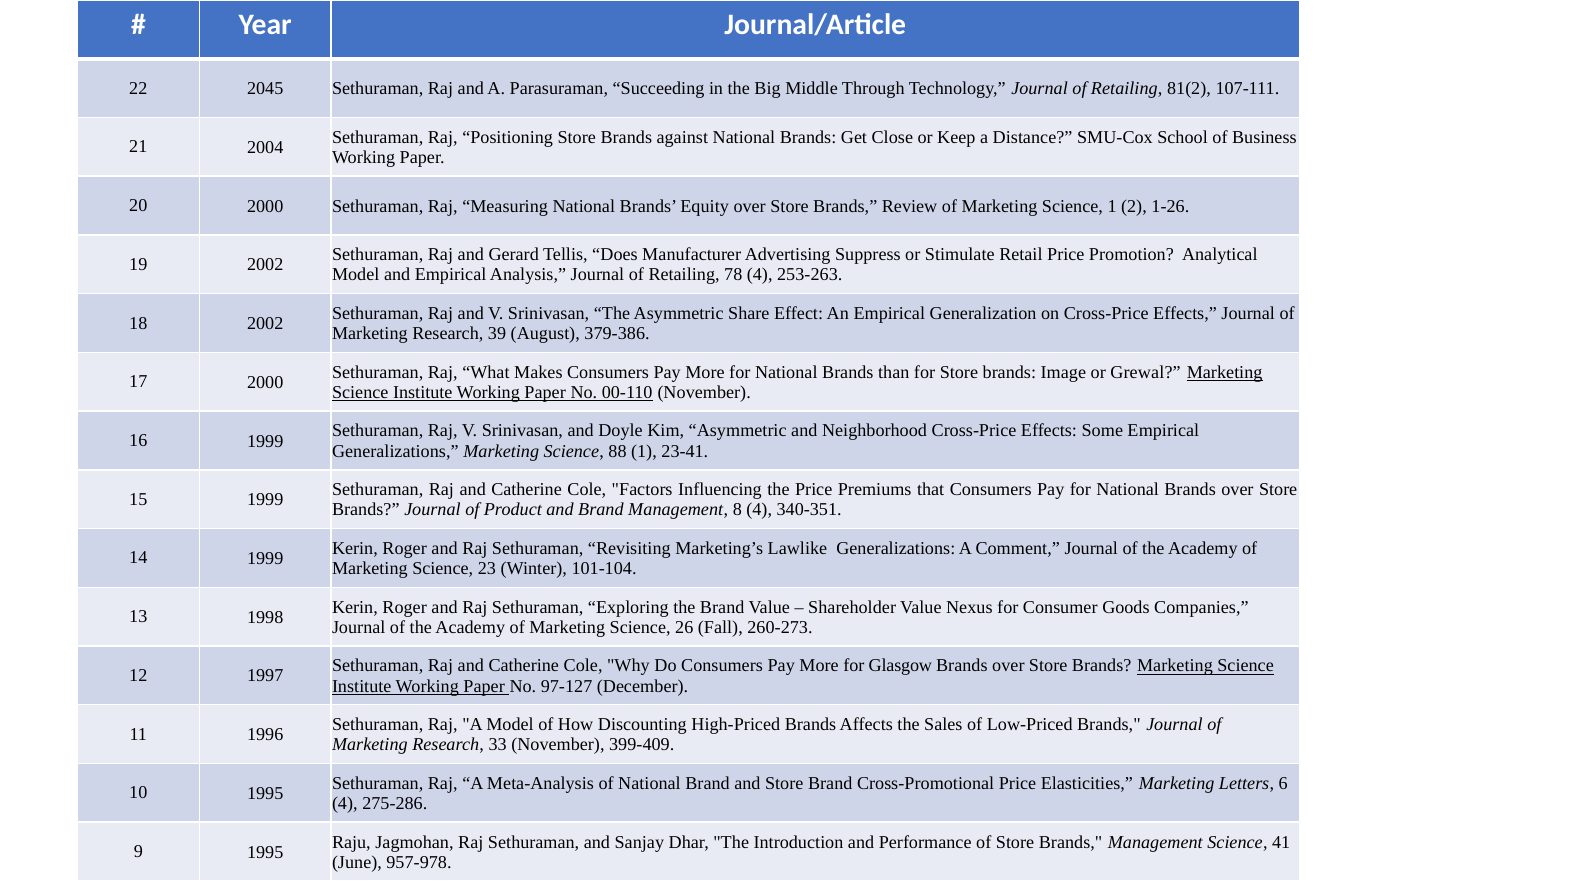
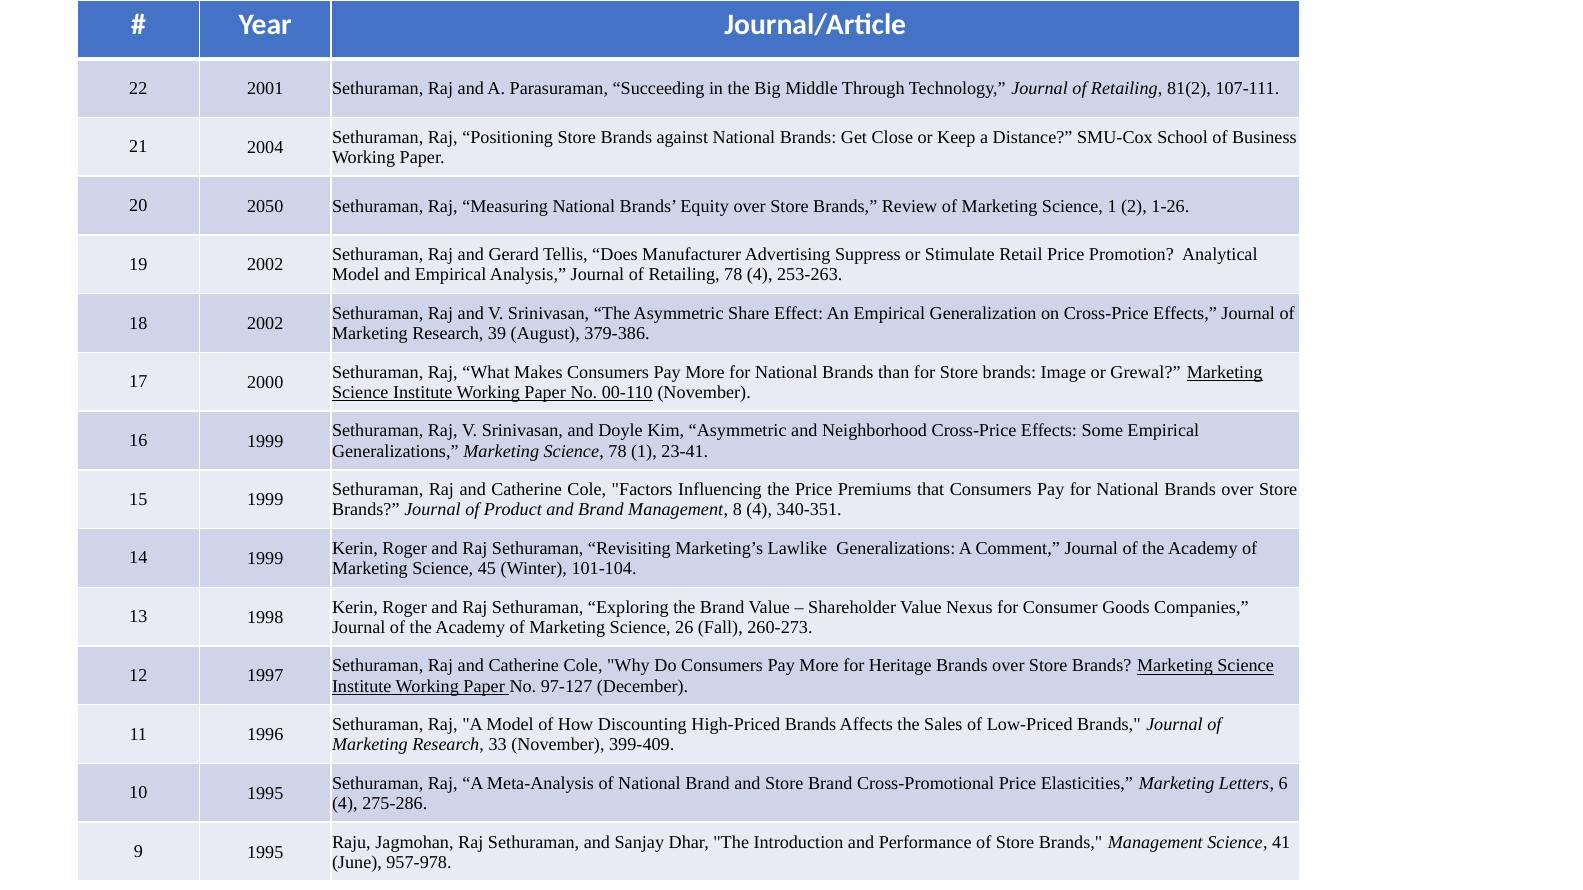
2045: 2045 -> 2001
20 2000: 2000 -> 2050
Science 88: 88 -> 78
23: 23 -> 45
Glasgow: Glasgow -> Heritage
